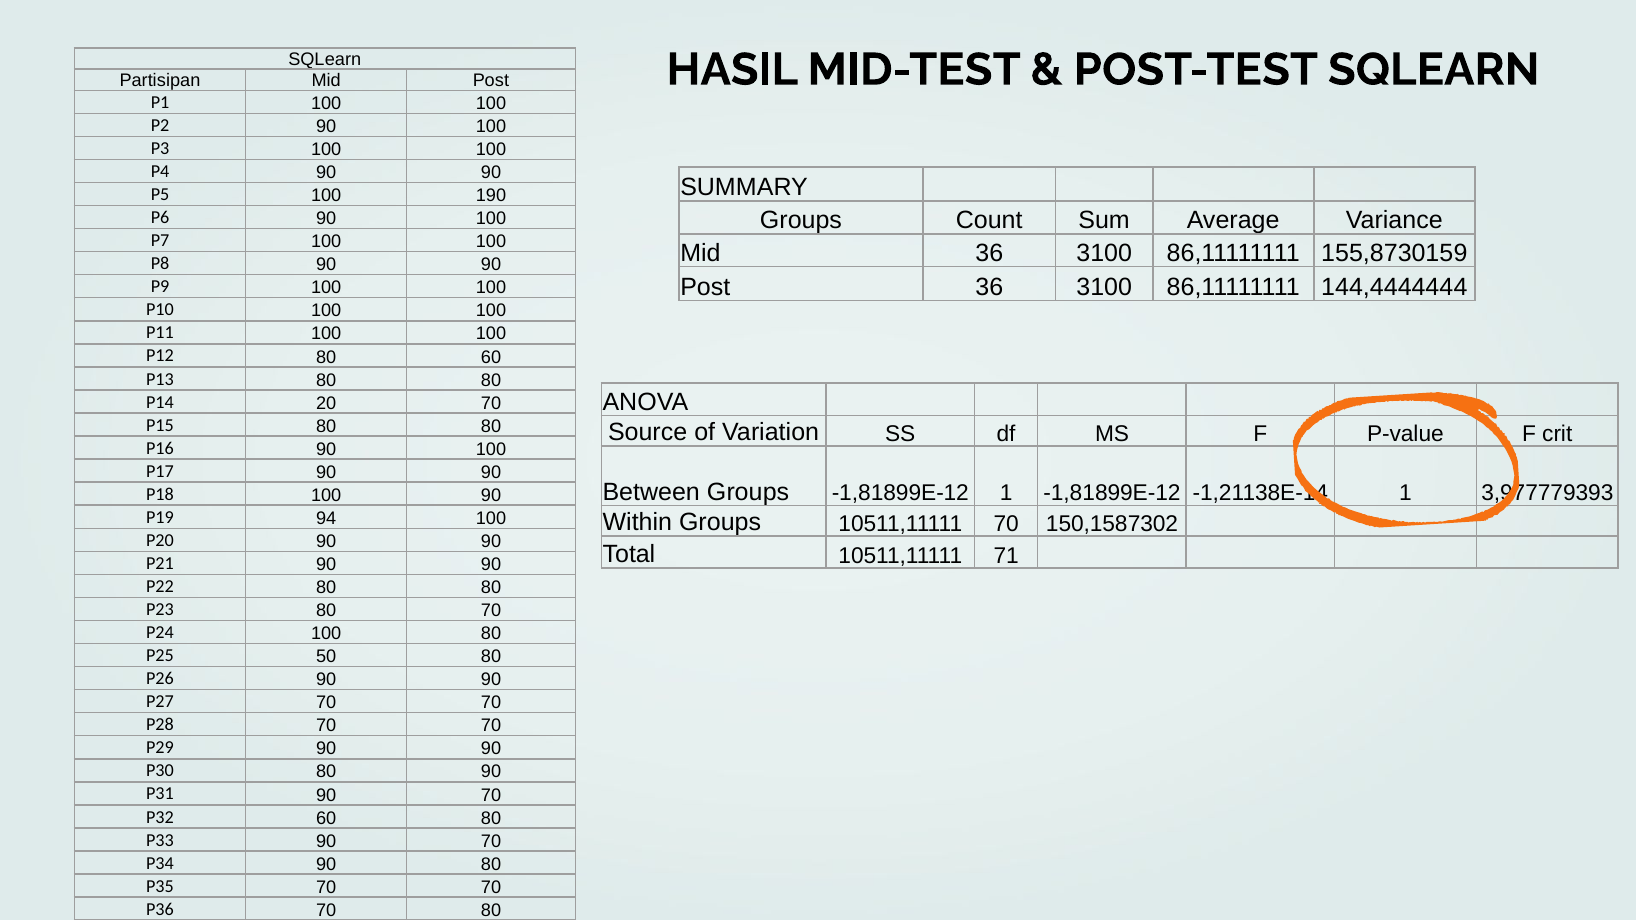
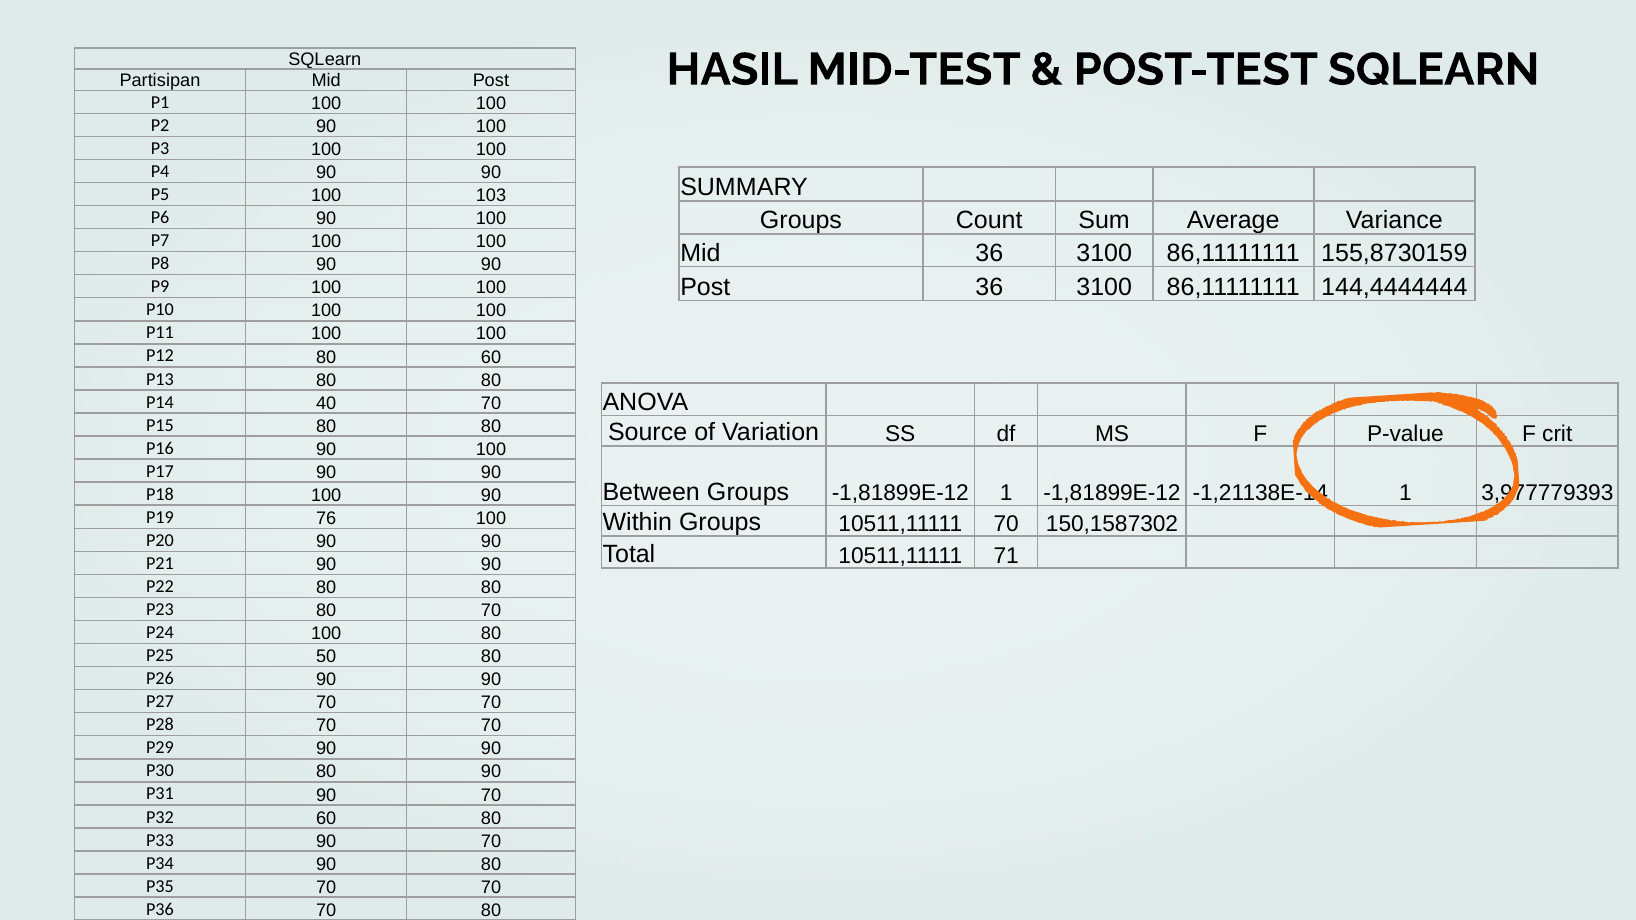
190: 190 -> 103
20: 20 -> 40
94: 94 -> 76
